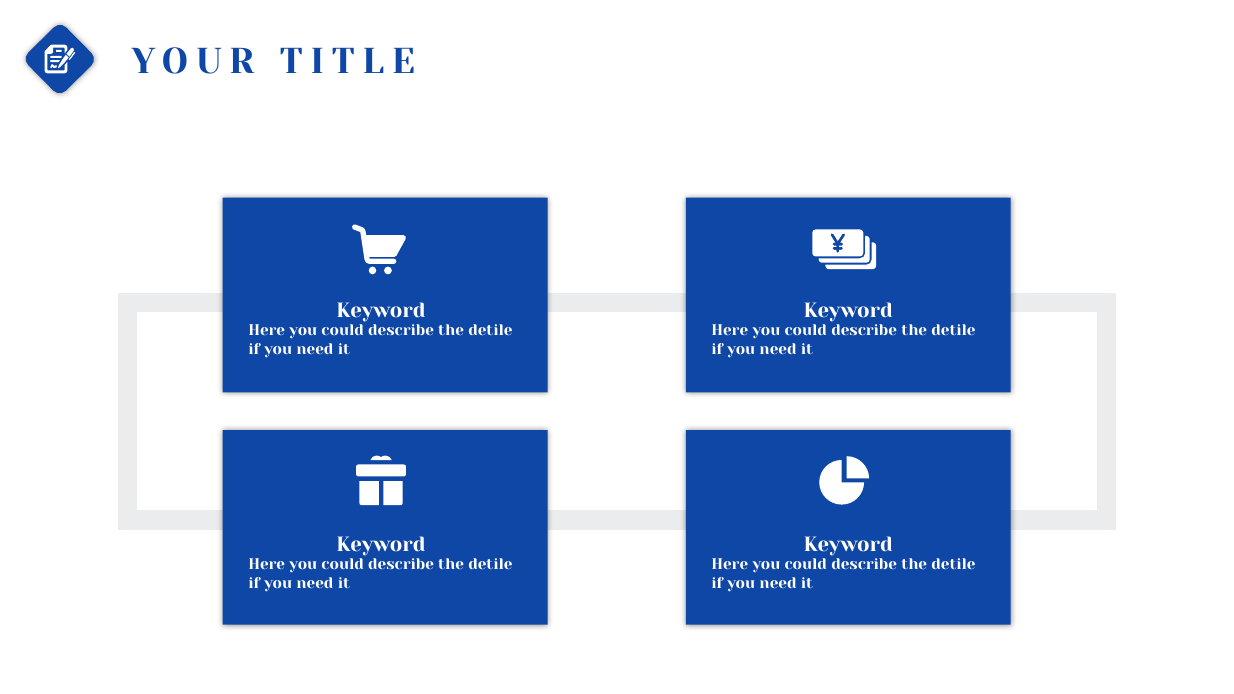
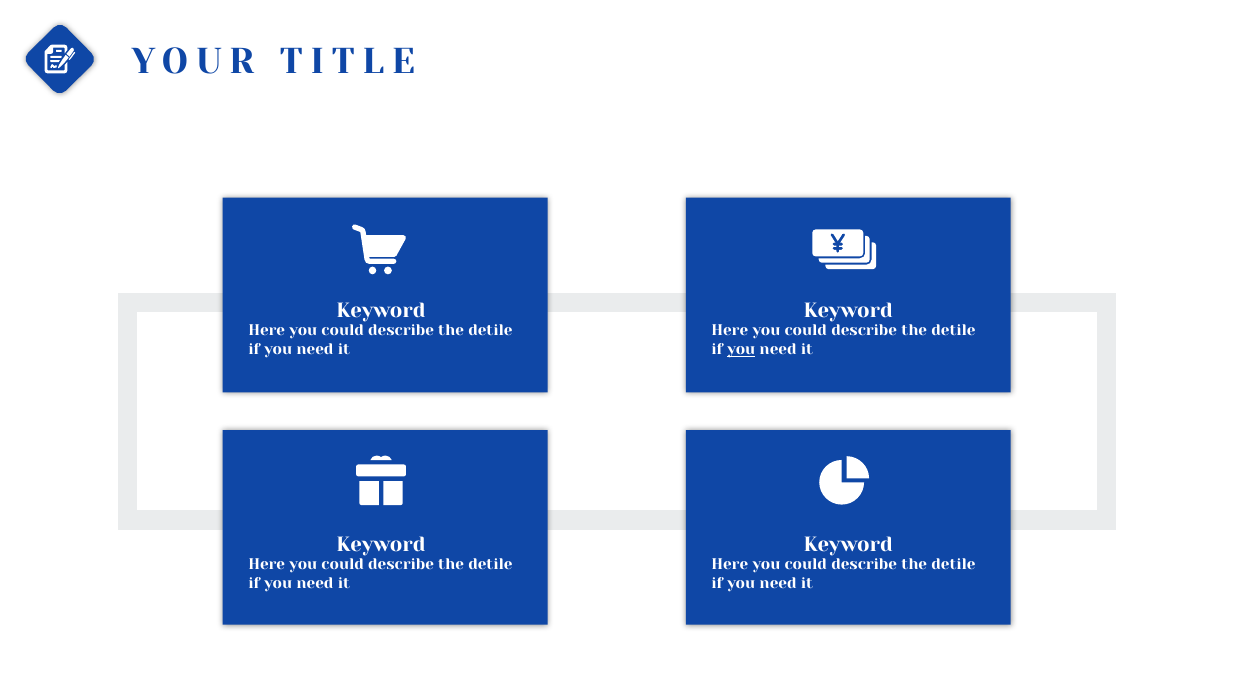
you at (741, 349) underline: none -> present
